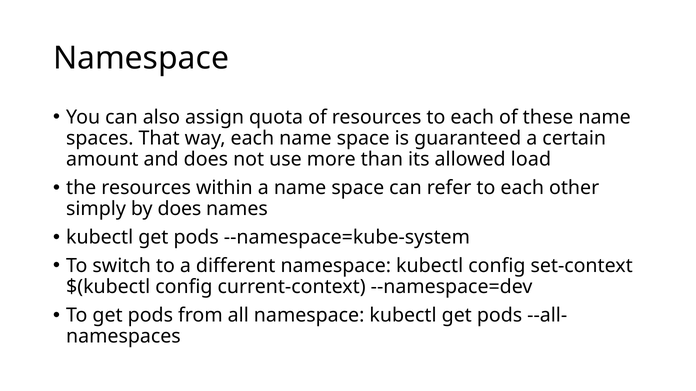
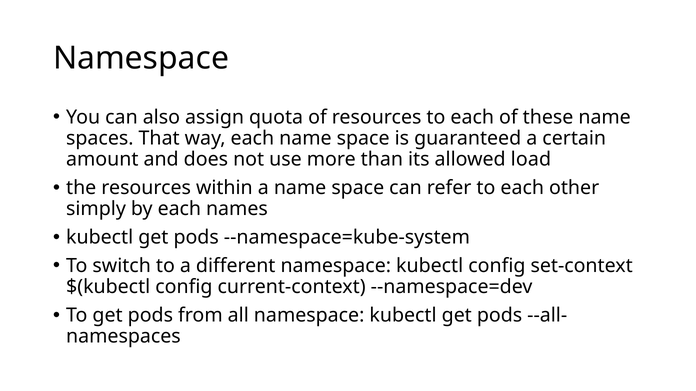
by does: does -> each
